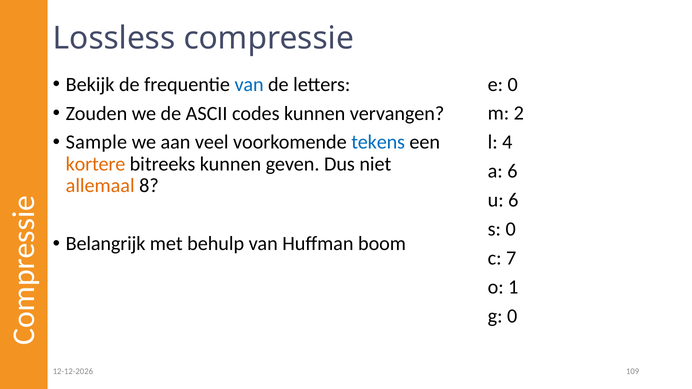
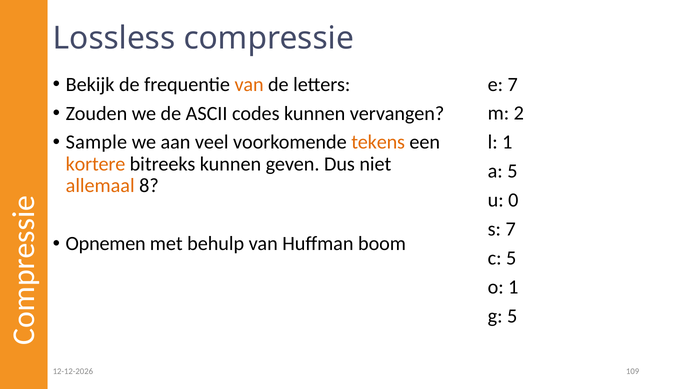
van at (249, 84) colour: blue -> orange
e 0: 0 -> 7
tekens colour: blue -> orange
l 4: 4 -> 1
a 6: 6 -> 5
u 6: 6 -> 0
s 0: 0 -> 7
Belangrijk: Belangrijk -> Opnemen
c 7: 7 -> 5
g 0: 0 -> 5
